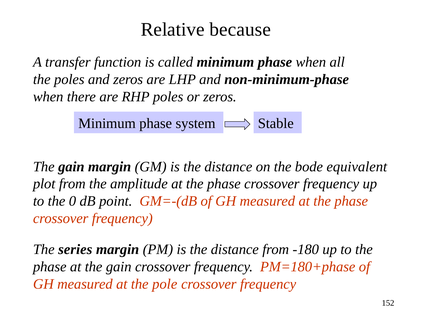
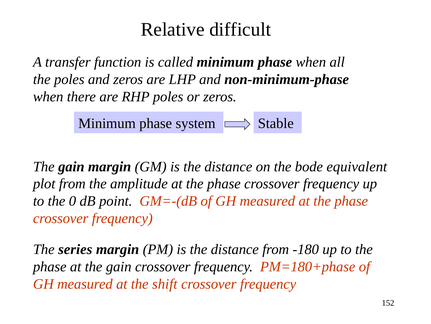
because: because -> difficult
pole: pole -> shift
